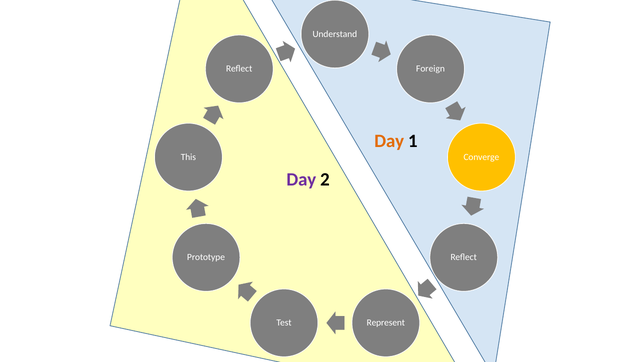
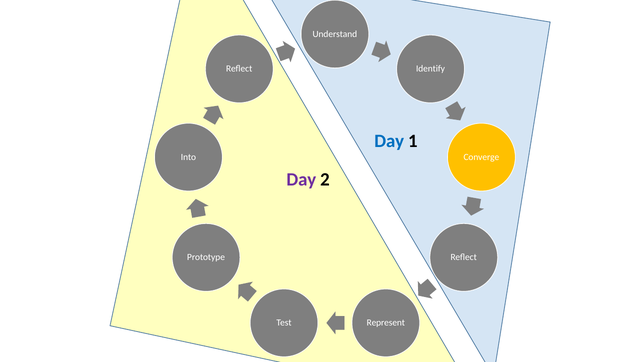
Foreign: Foreign -> Identify
Day at (389, 141) colour: orange -> blue
This: This -> Into
